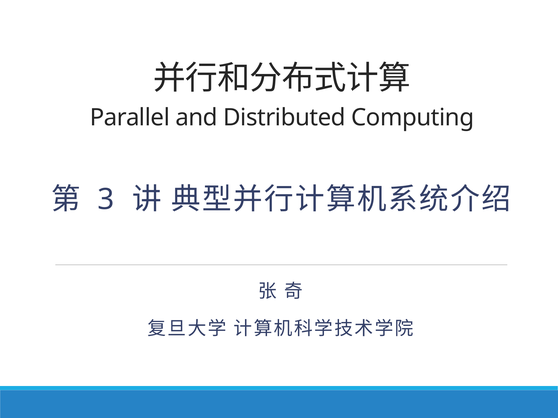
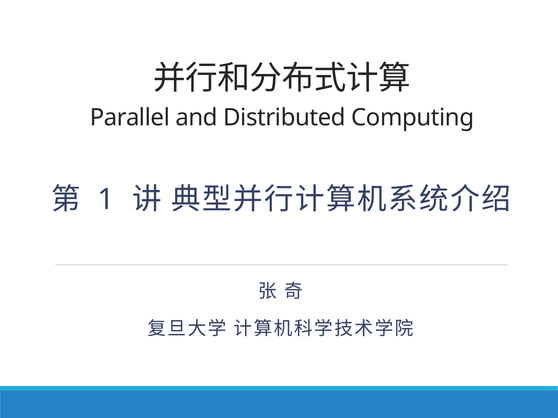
3: 3 -> 1
